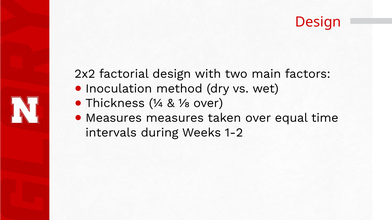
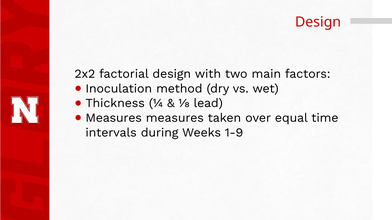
⅛ over: over -> lead
1-2: 1-2 -> 1-9
